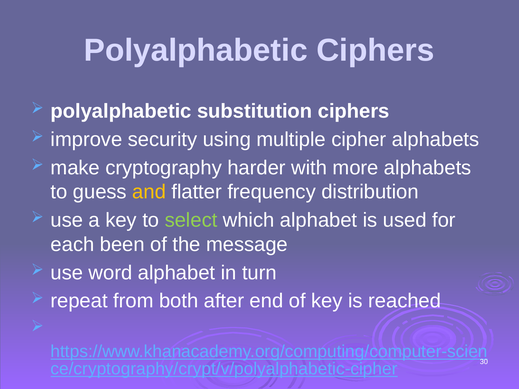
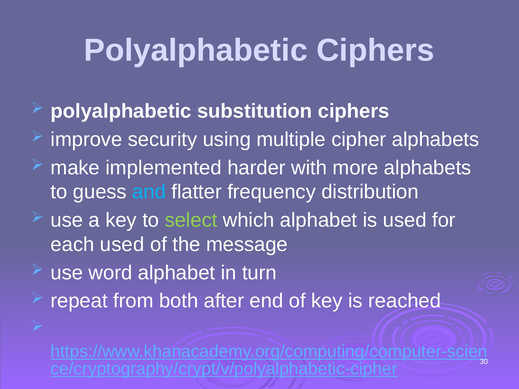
cryptography: cryptography -> implemented
and colour: yellow -> light blue
each been: been -> used
